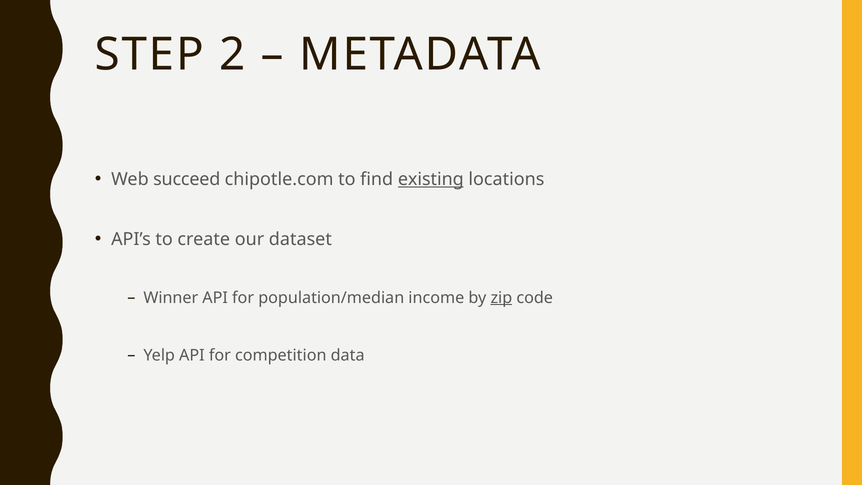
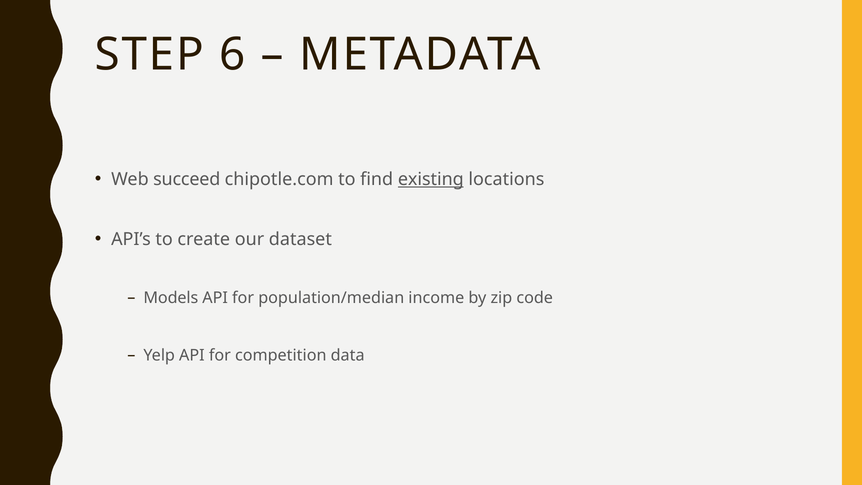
2: 2 -> 6
Winner: Winner -> Models
zip underline: present -> none
